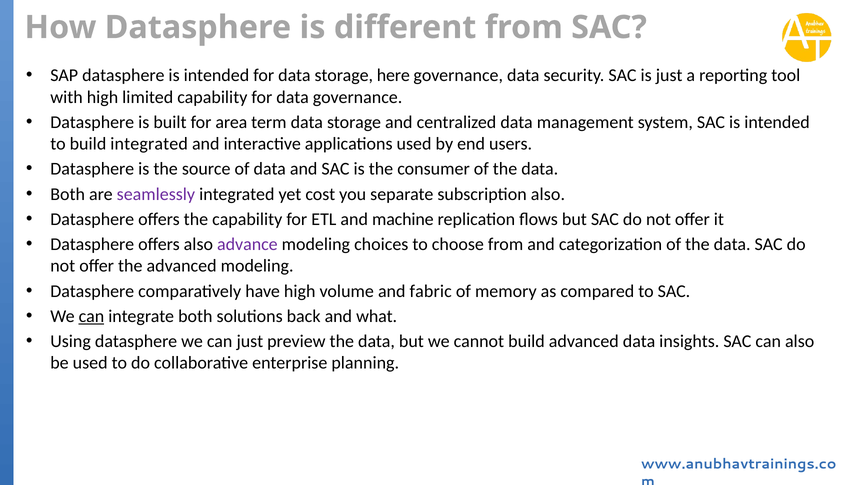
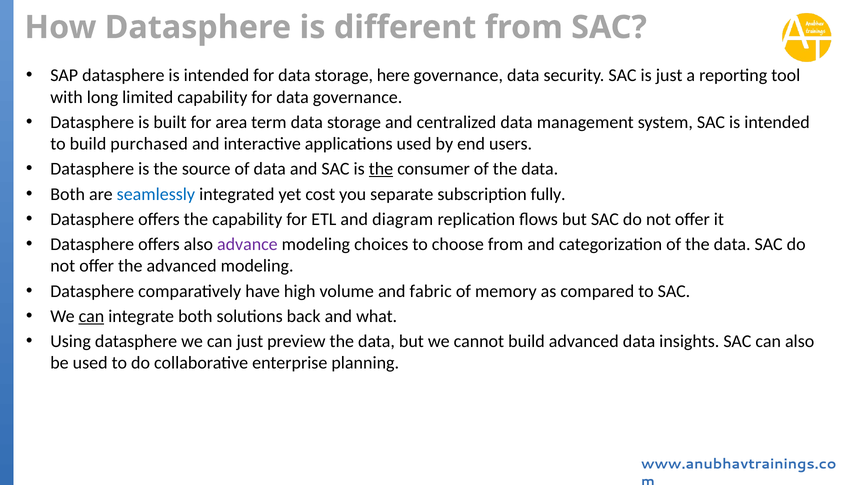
with high: high -> long
build integrated: integrated -> purchased
the at (381, 169) underline: none -> present
seamlessly colour: purple -> blue
subscription also: also -> fully
machine: machine -> diagram
